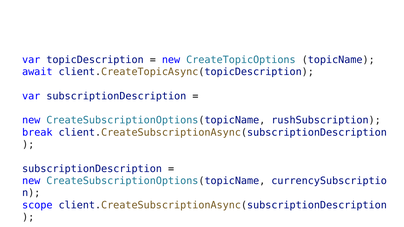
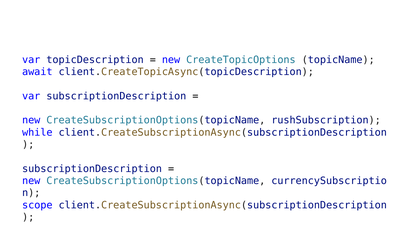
break: break -> while
